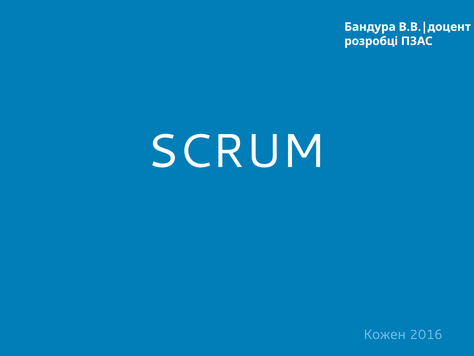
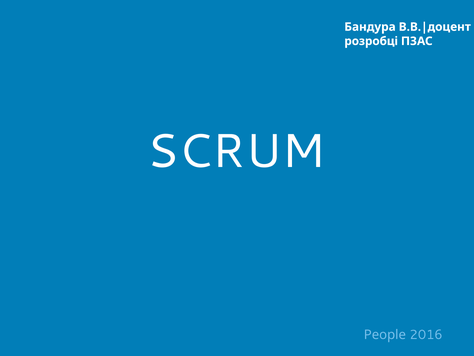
Кожен: Кожен -> People
